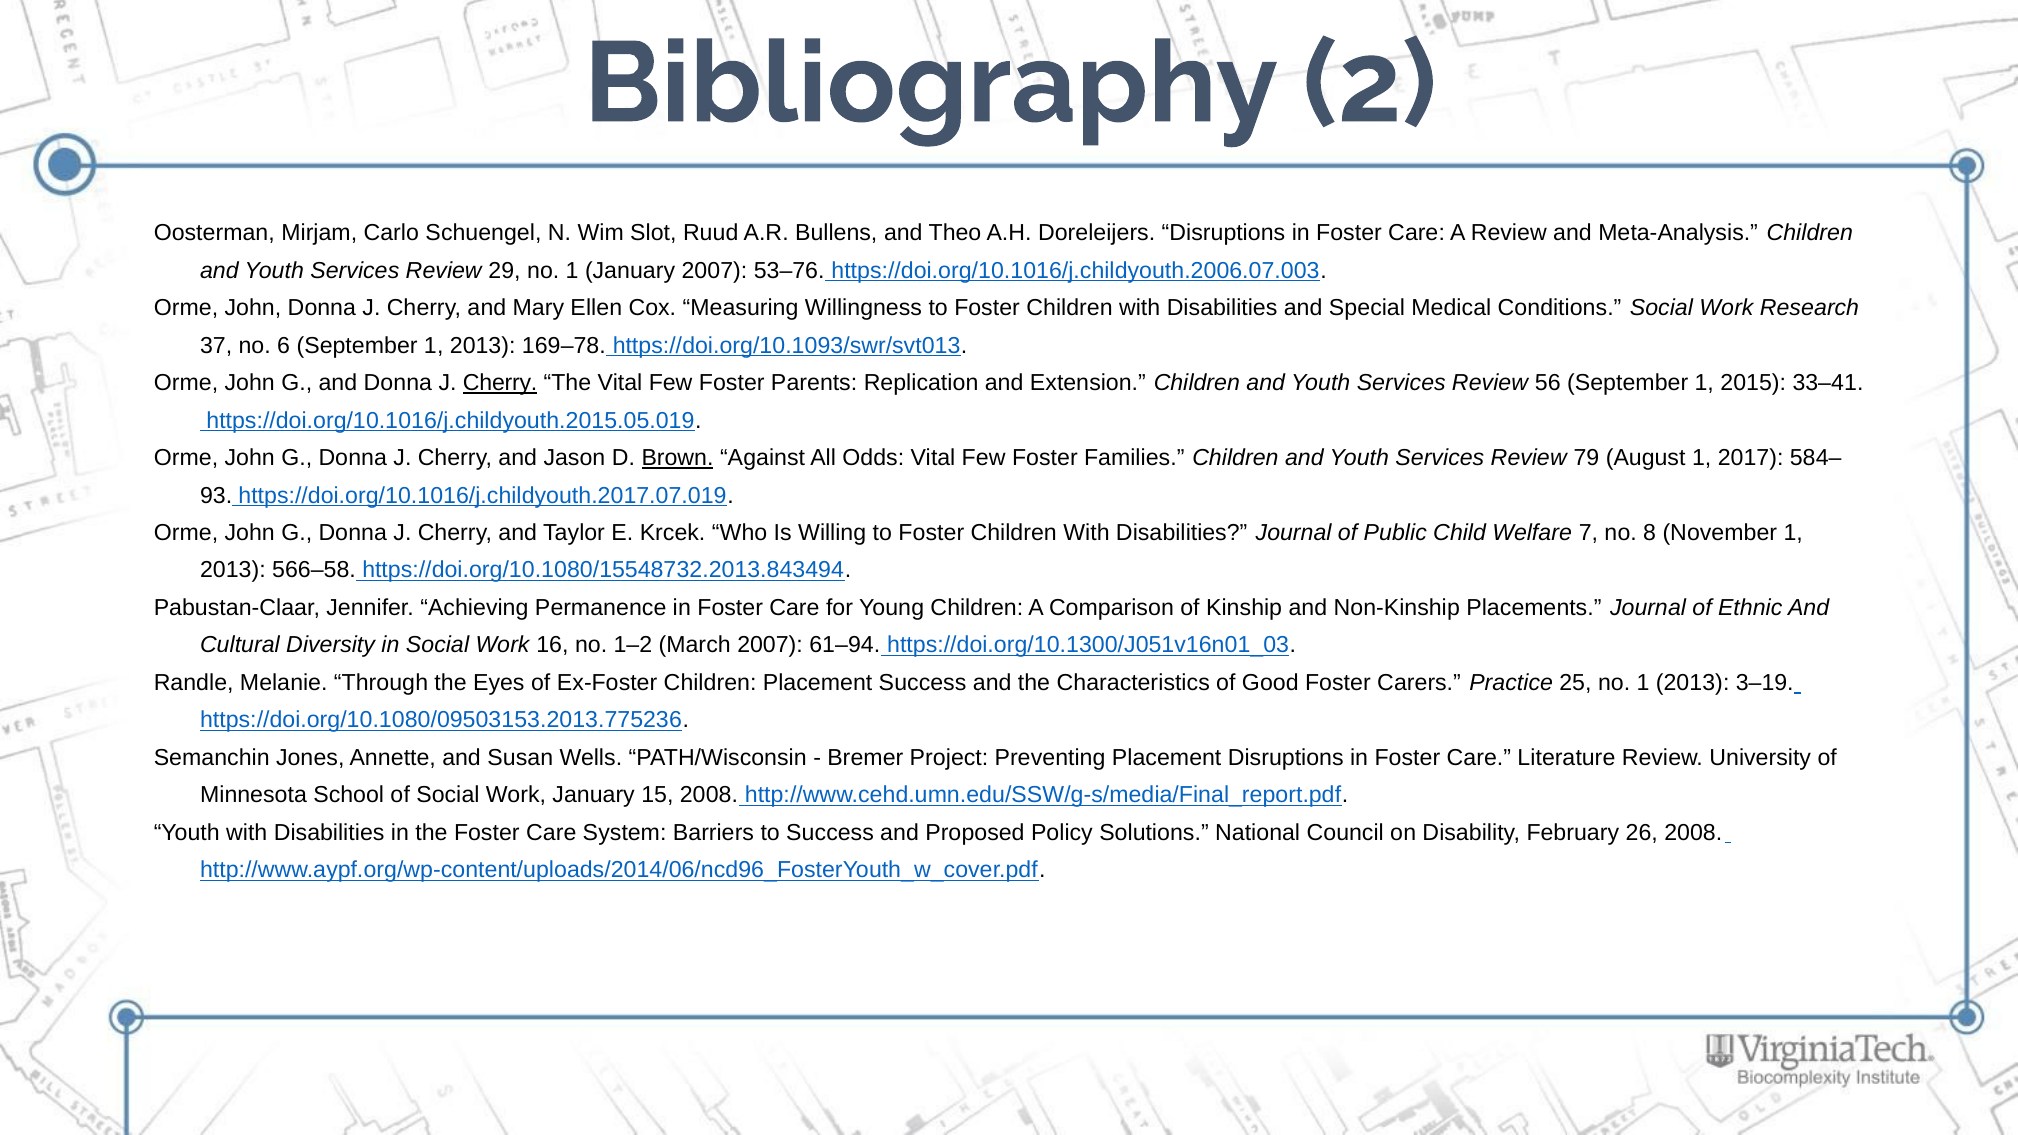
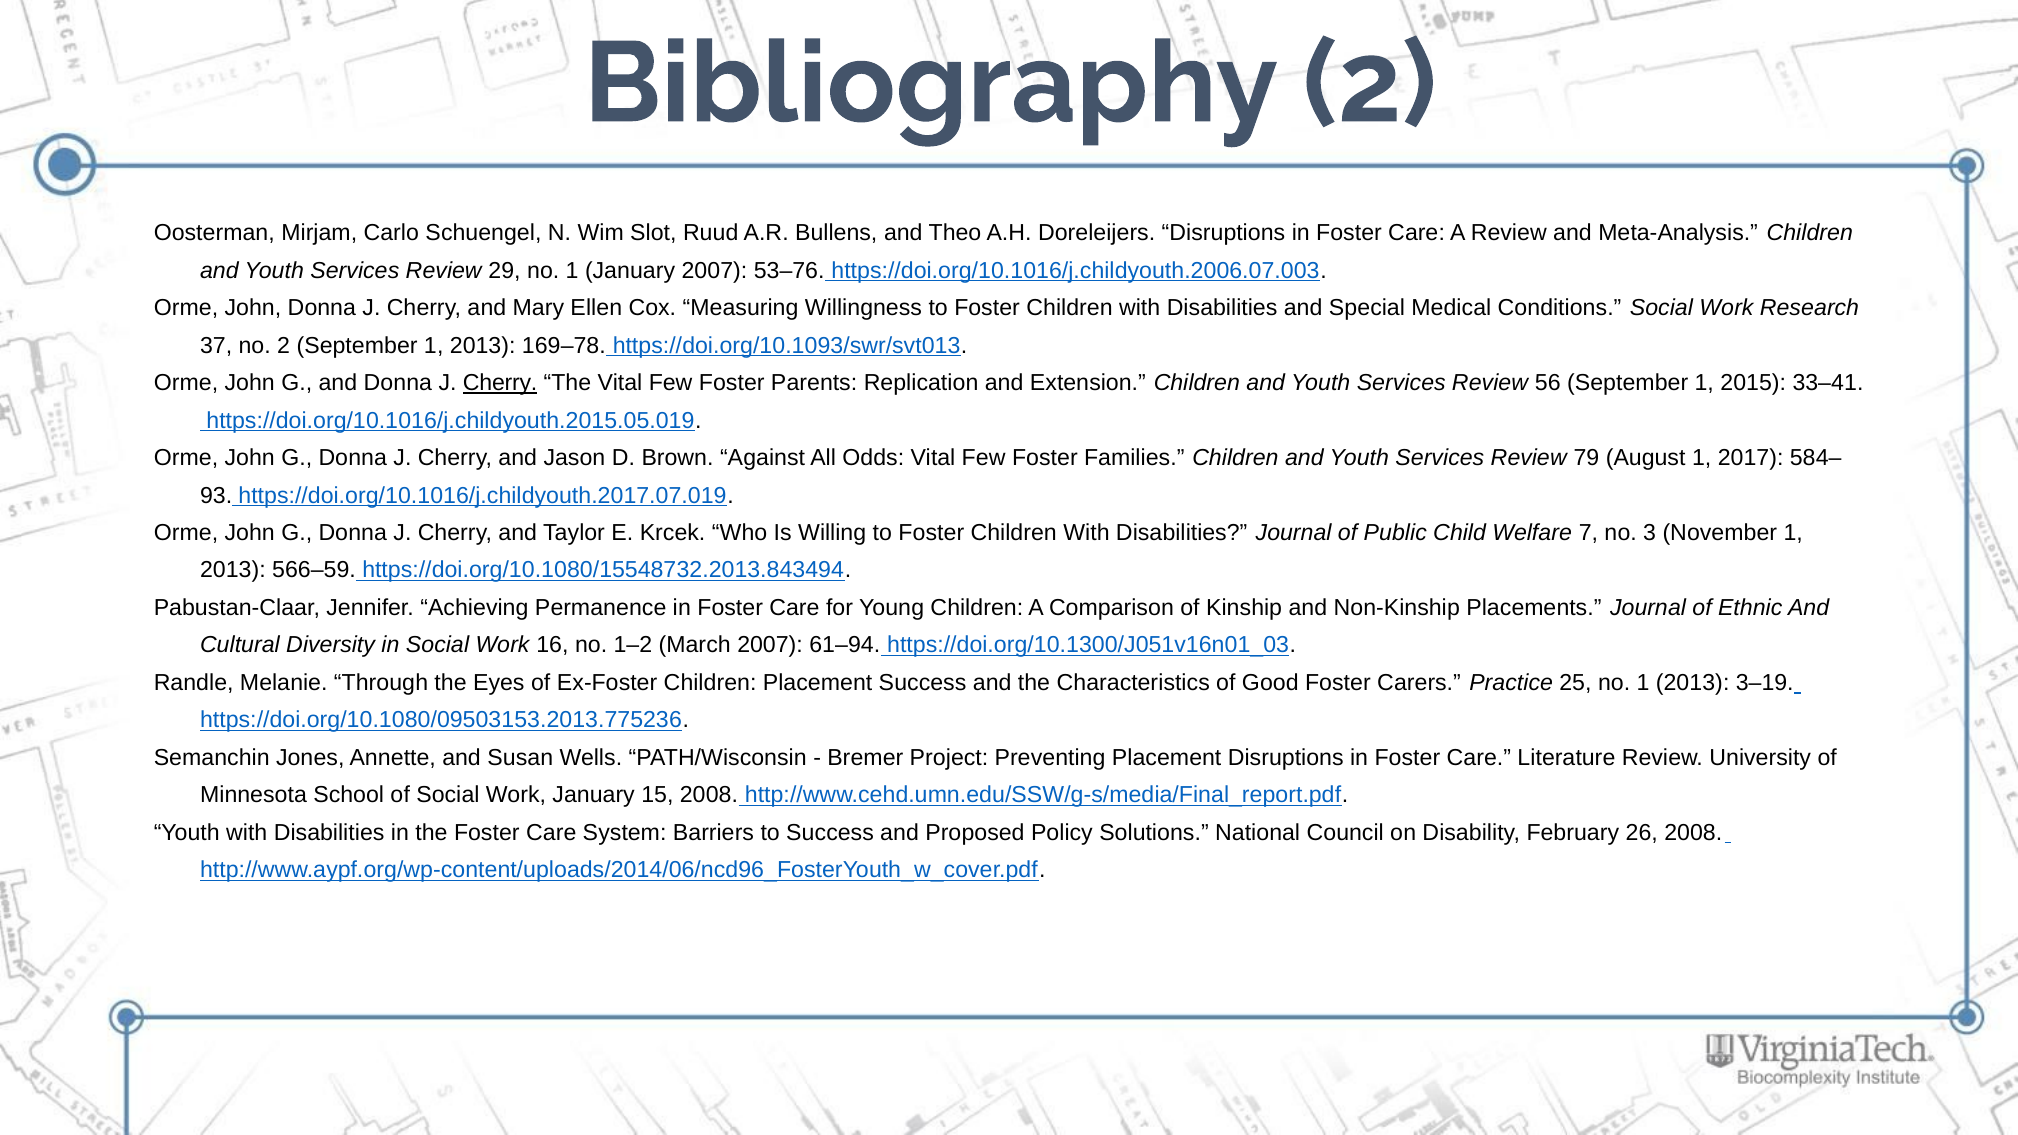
no 6: 6 -> 2
Brown underline: present -> none
8: 8 -> 3
566–58: 566–58 -> 566–59
